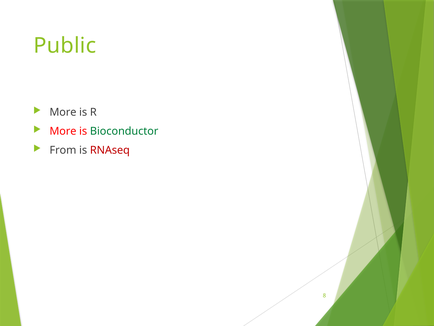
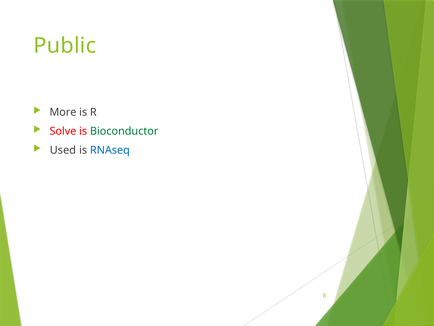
More at (63, 131): More -> Solve
From: From -> Used
RNAseq colour: red -> blue
